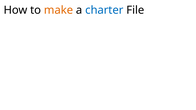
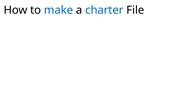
make colour: orange -> blue
